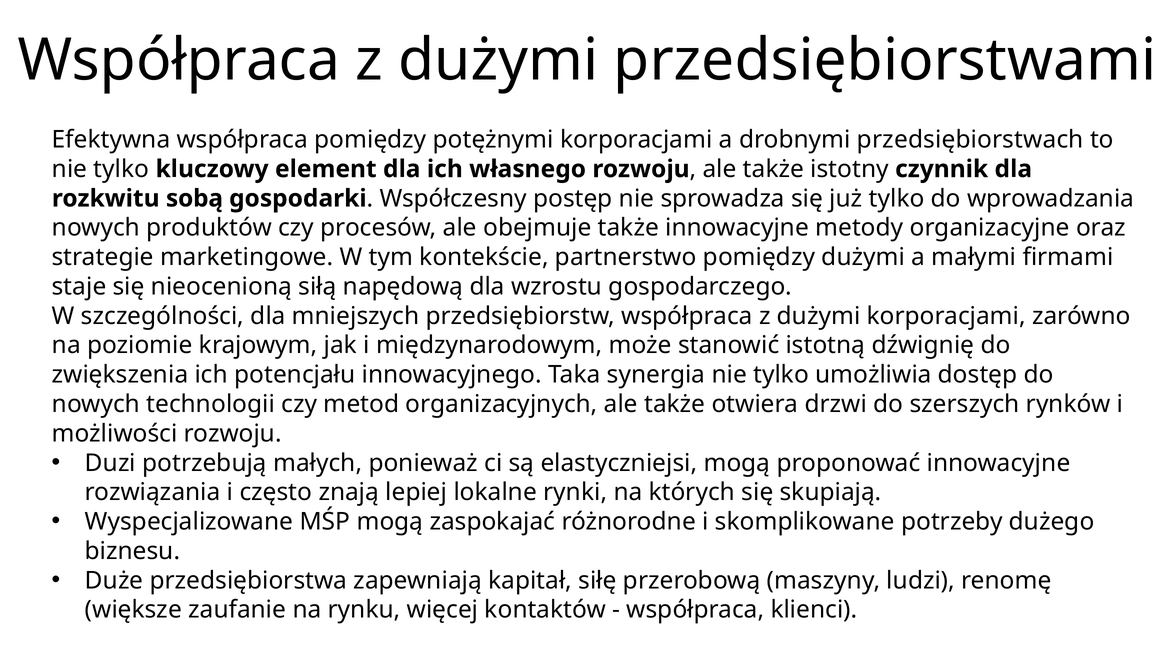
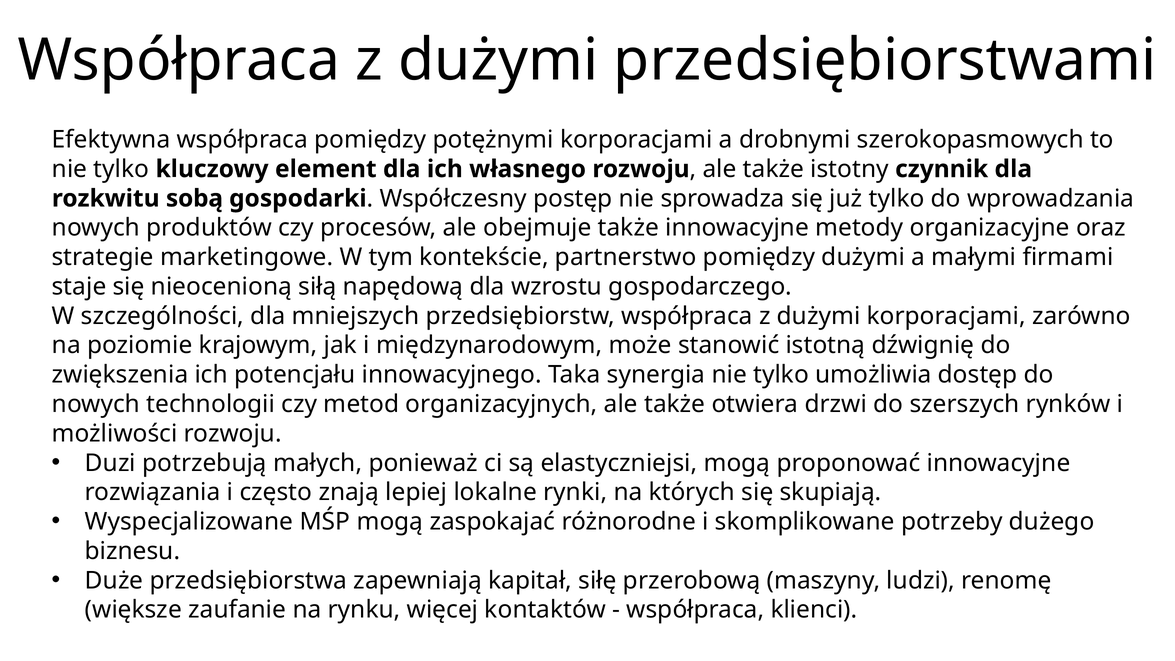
przedsiębiorstwach: przedsiębiorstwach -> szerokopasmowych
